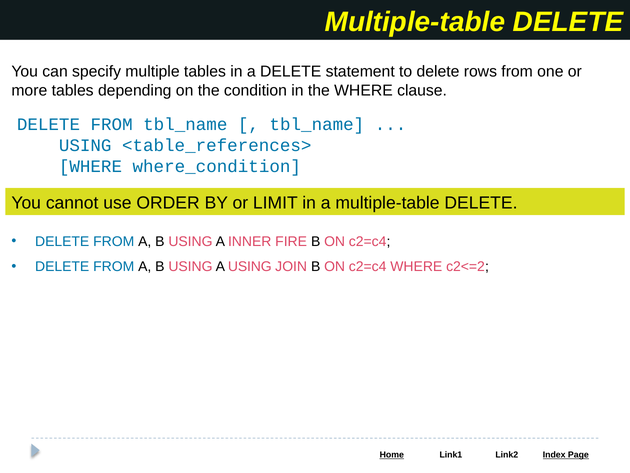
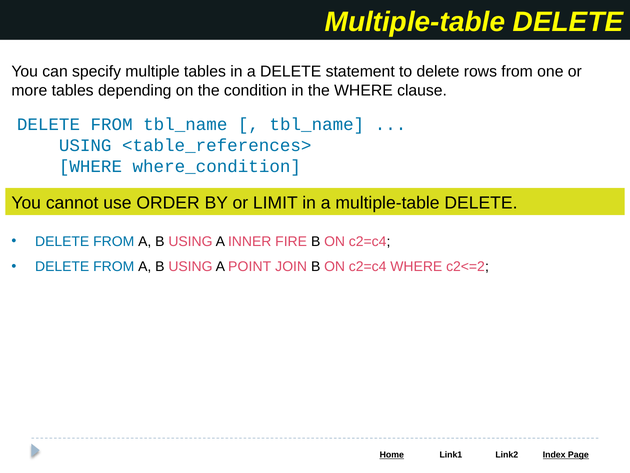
A USING: USING -> POINT
